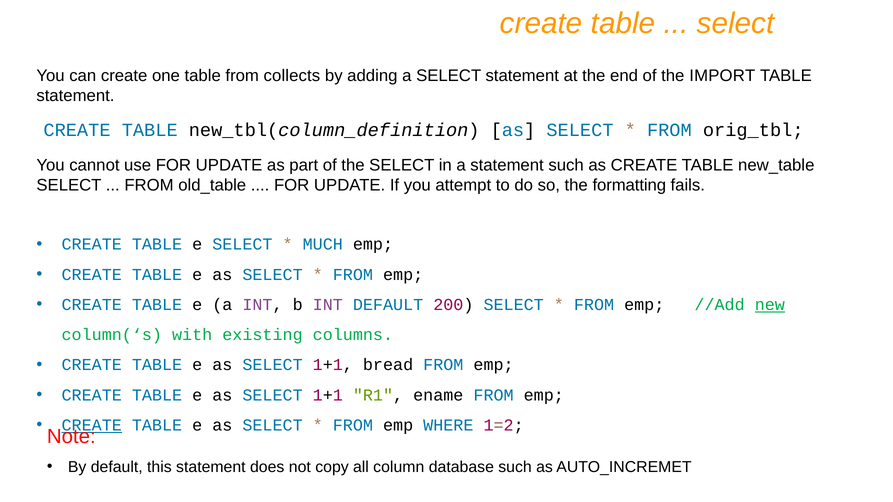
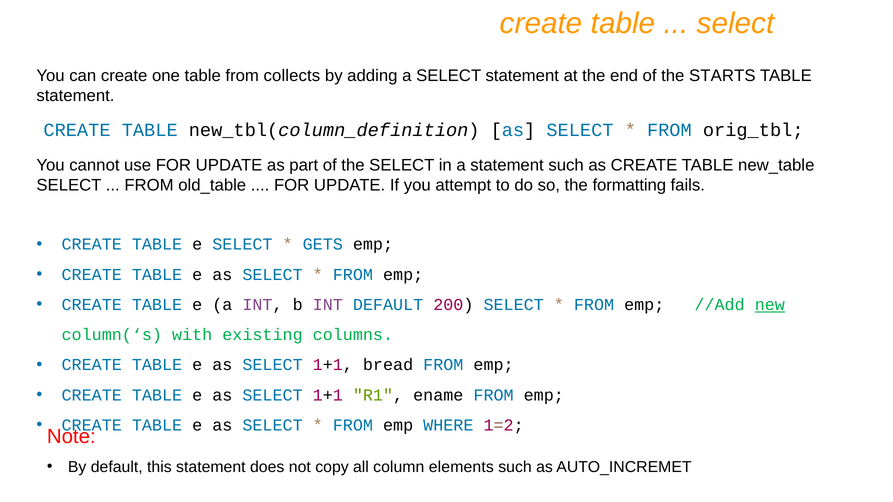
IMPORT: IMPORT -> STARTS
MUCH: MUCH -> GETS
CREATE at (92, 425) underline: present -> none
database: database -> elements
